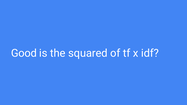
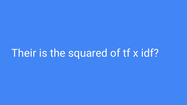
Good: Good -> Their
